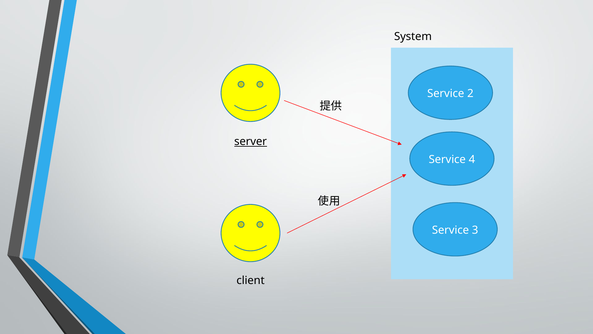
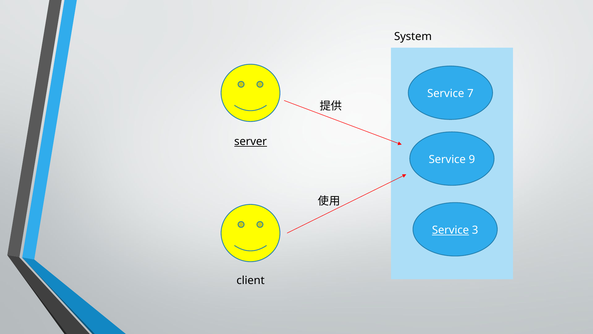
2: 2 -> 7
4: 4 -> 9
Service at (450, 230) underline: none -> present
